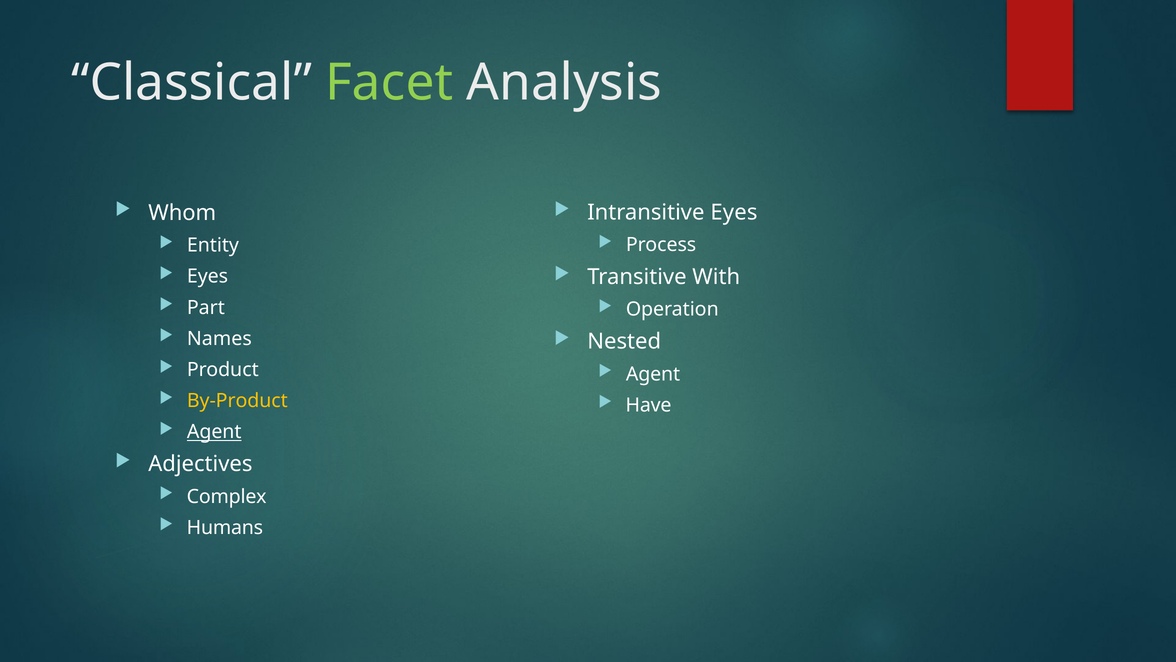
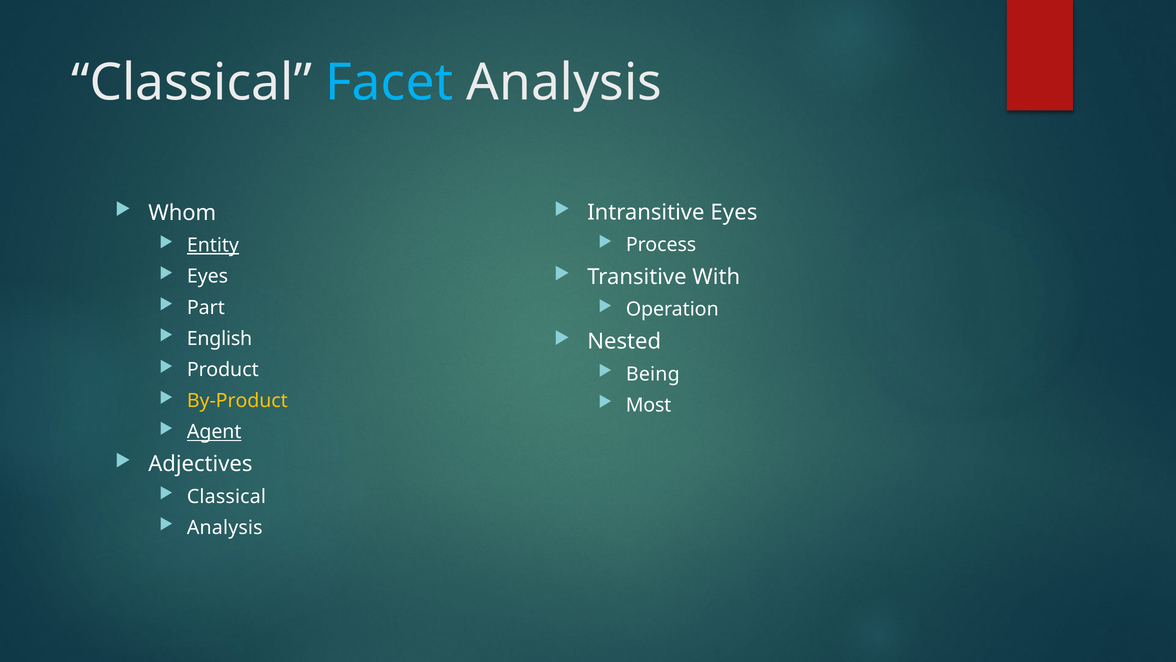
Facet colour: light green -> light blue
Entity underline: none -> present
Names: Names -> English
Agent at (653, 374): Agent -> Being
Have: Have -> Most
Complex at (227, 496): Complex -> Classical
Humans at (225, 527): Humans -> Analysis
